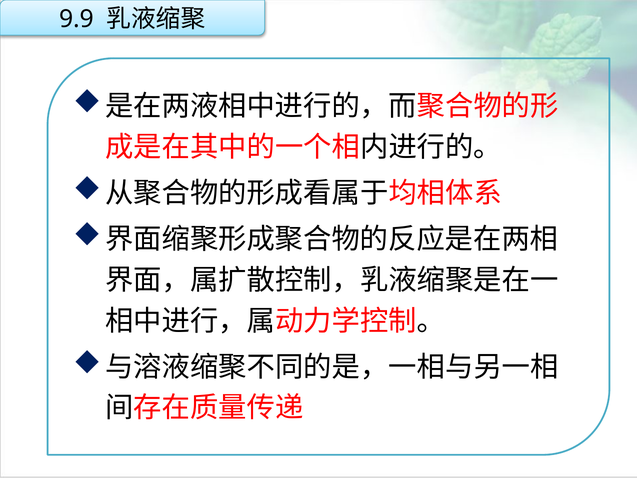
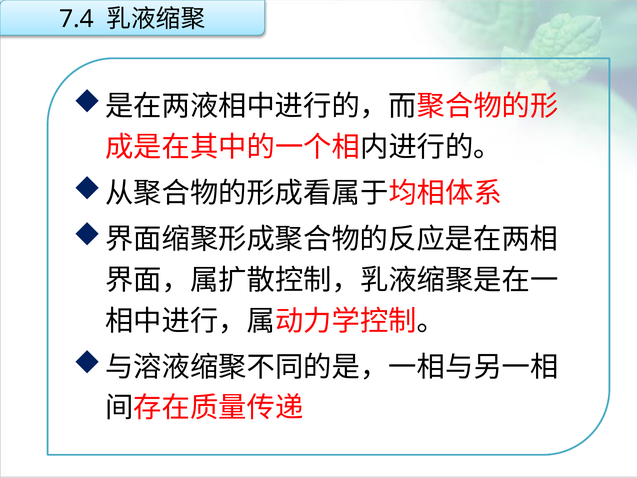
9.9: 9.9 -> 7.4
